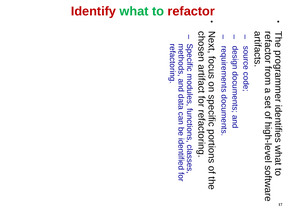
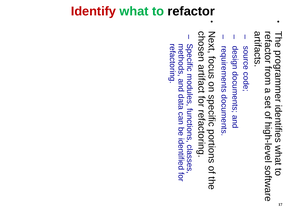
refactor colour: red -> black
